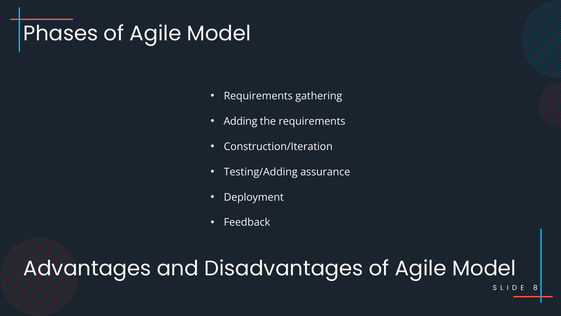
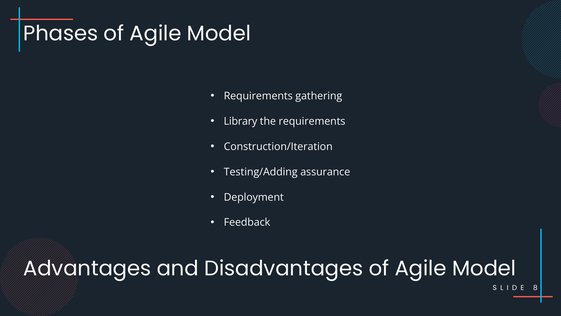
Adding: Adding -> Library
